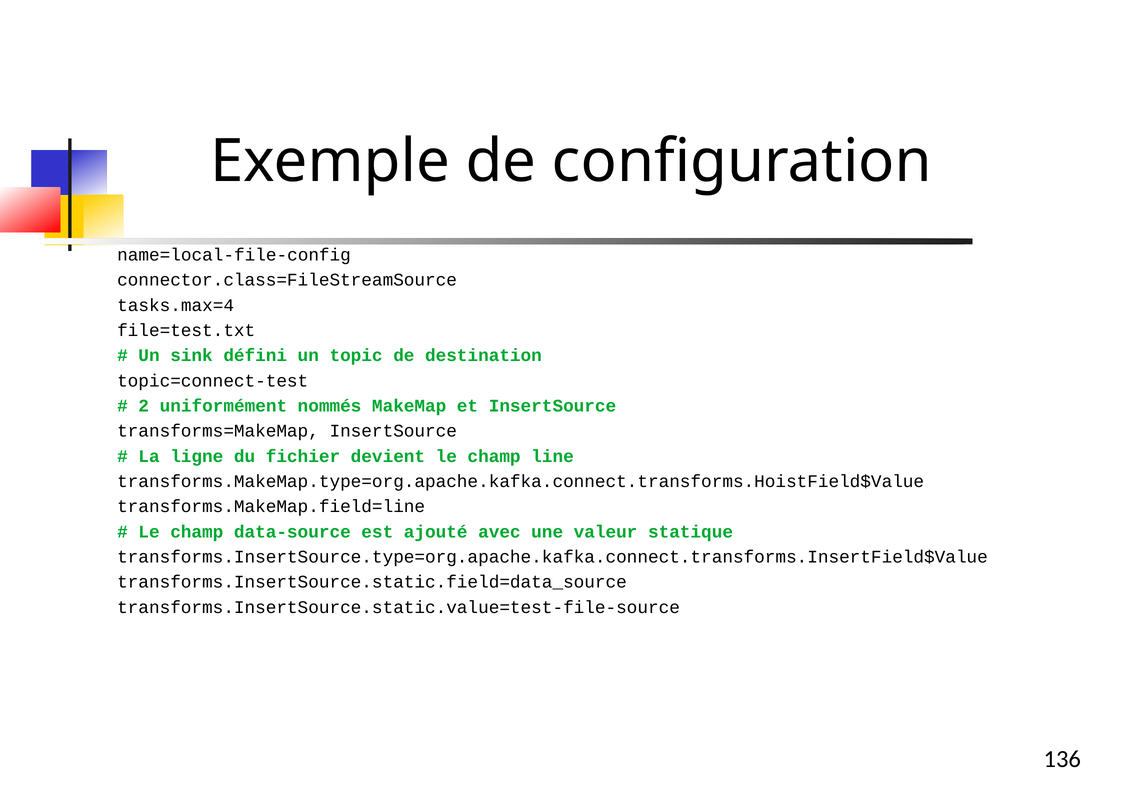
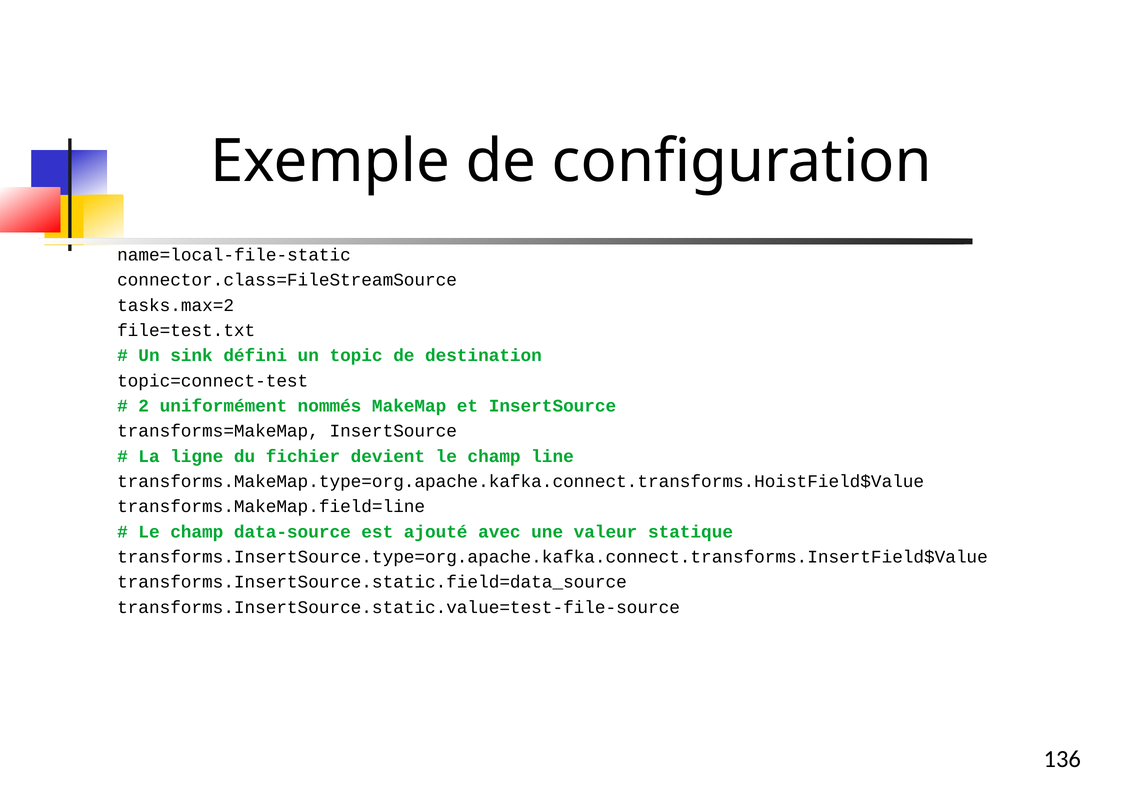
name=local-file-config: name=local-file-config -> name=local-file-static
tasks.max=4: tasks.max=4 -> tasks.max=2
